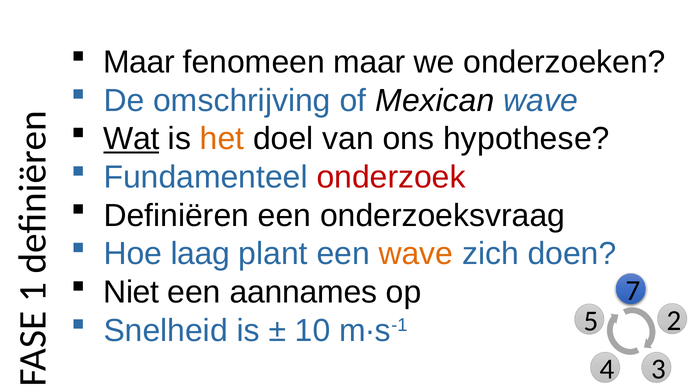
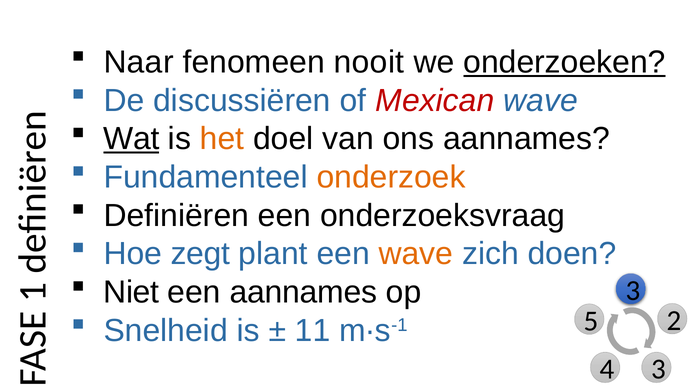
Maar at (139, 62): Maar -> Naar
fenomeen maar: maar -> nooit
onderzoeken underline: none -> present
omschrijving: omschrijving -> discussiëren
Mexican colour: black -> red
ons hypothese: hypothese -> aannames
onderzoek colour: red -> orange
laag: laag -> zegt
op 7: 7 -> 3
10: 10 -> 11
